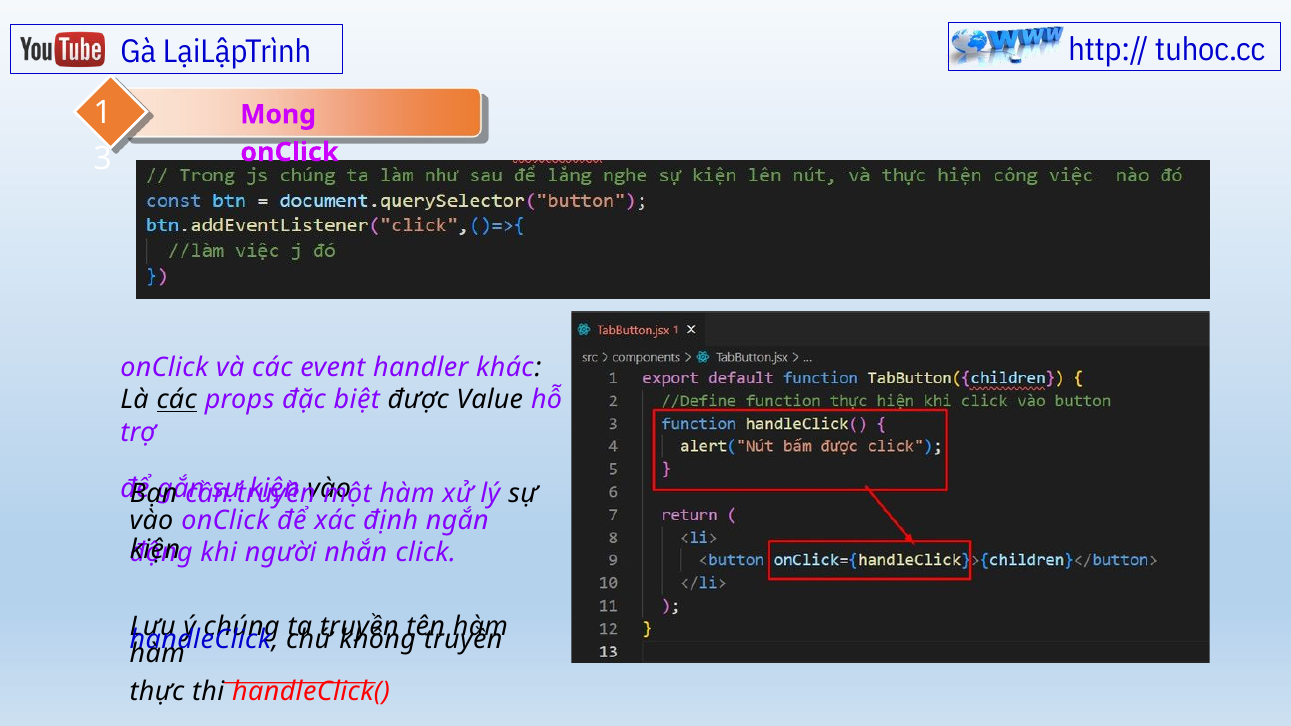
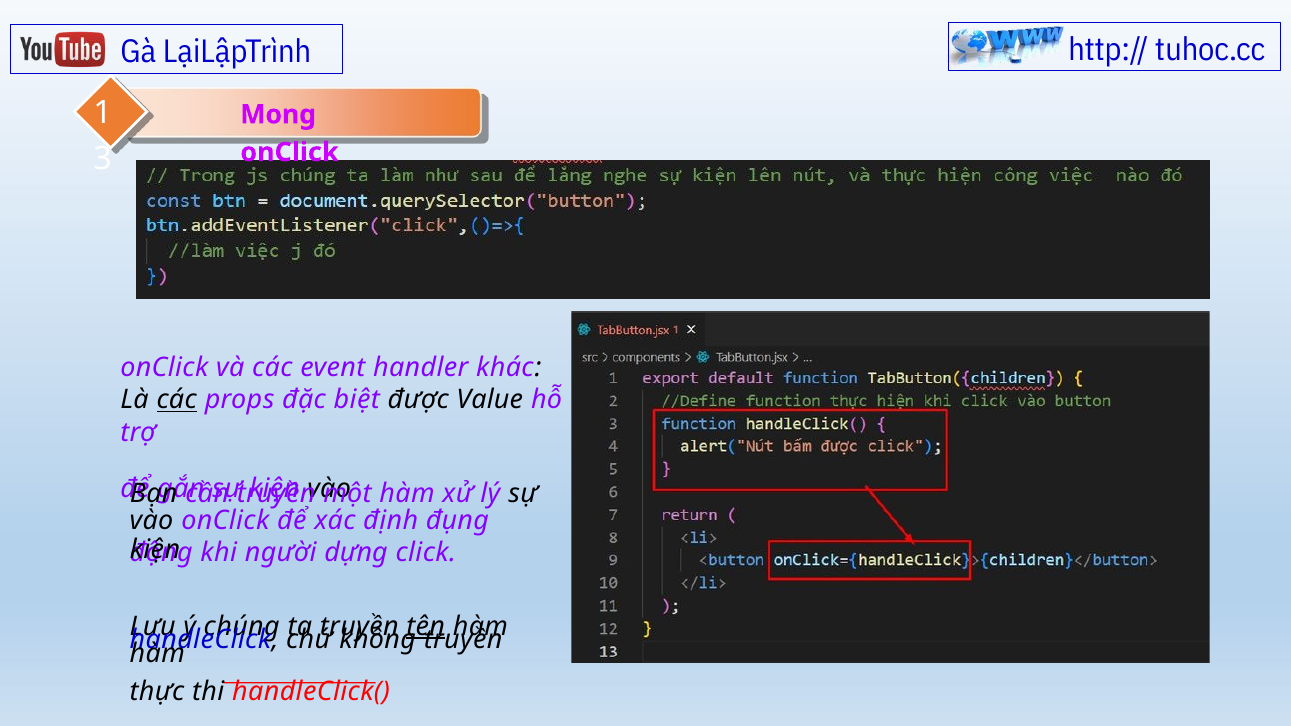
ngắn: ngắn -> đụng
nhắn: nhắn -> dựng
tên underline: none -> present
